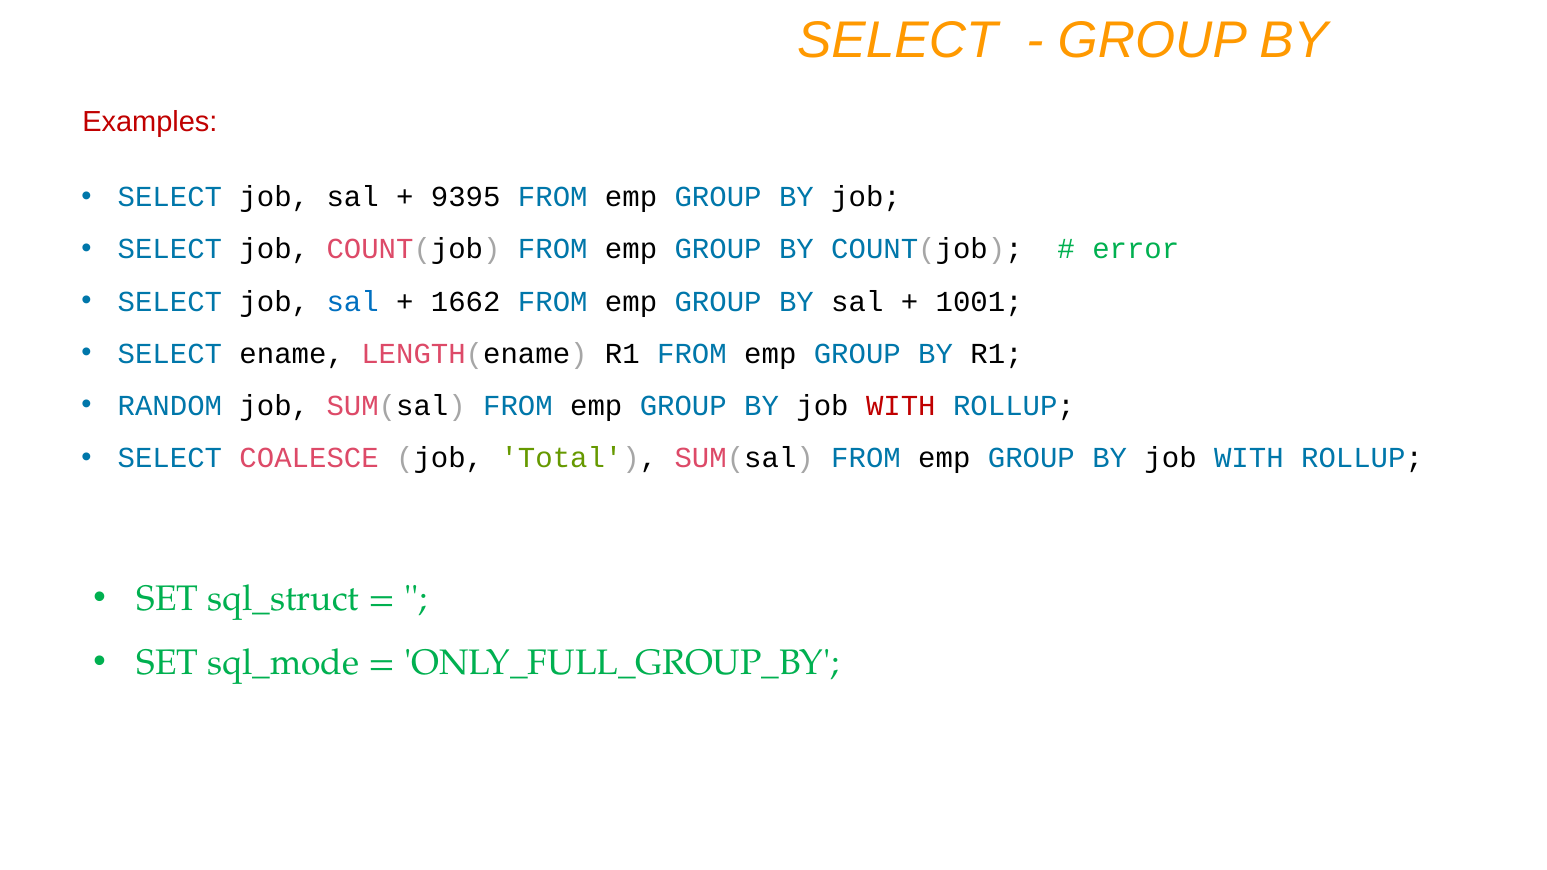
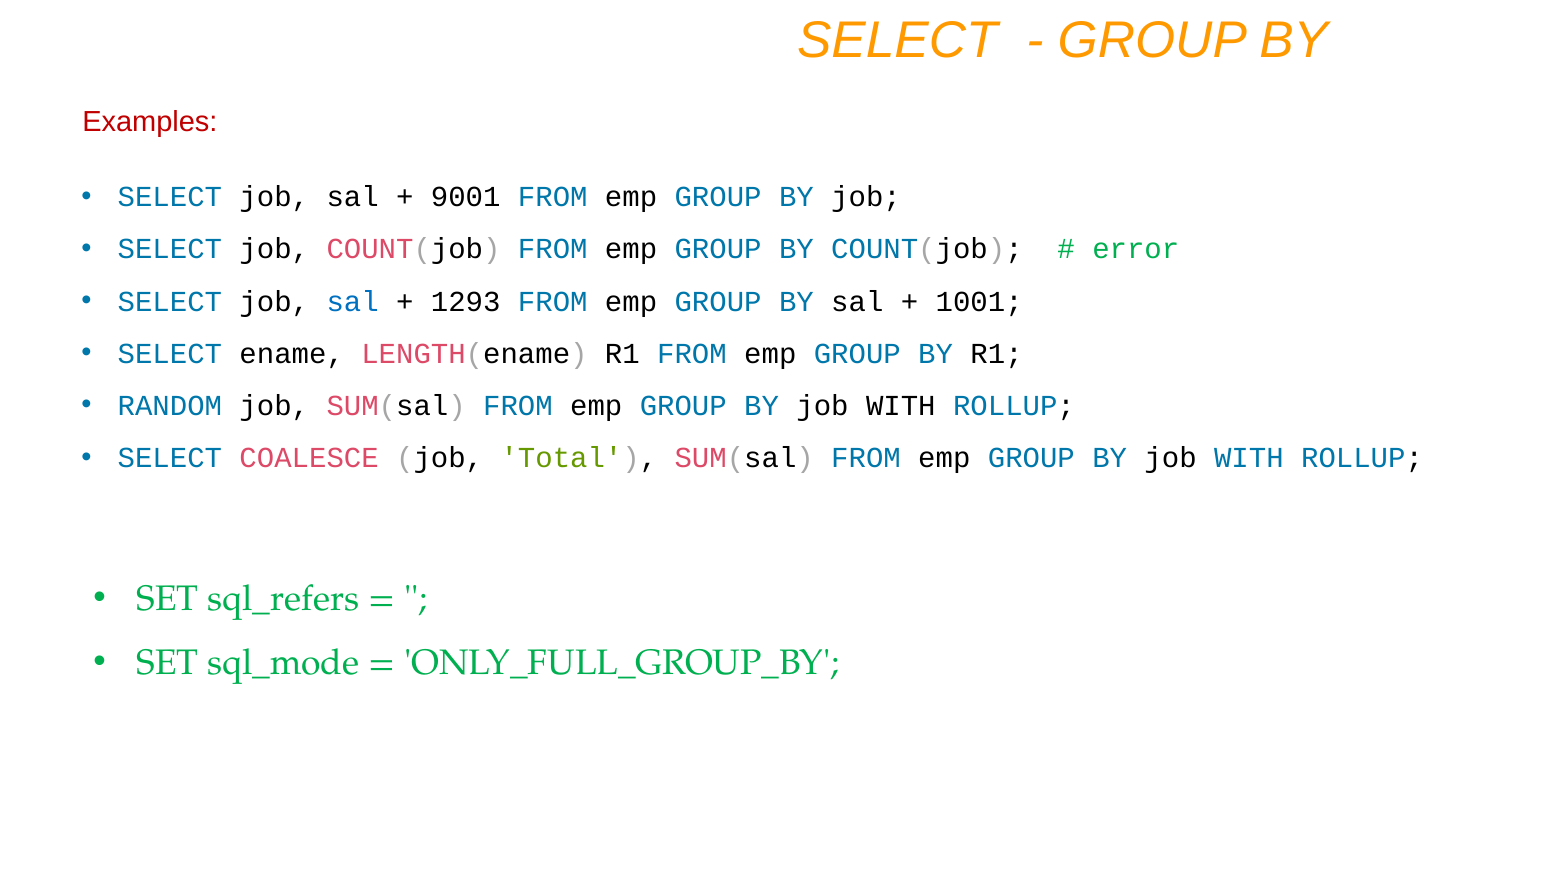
9395: 9395 -> 9001
1662: 1662 -> 1293
WITH at (901, 406) colour: red -> black
sql_struct: sql_struct -> sql_refers
